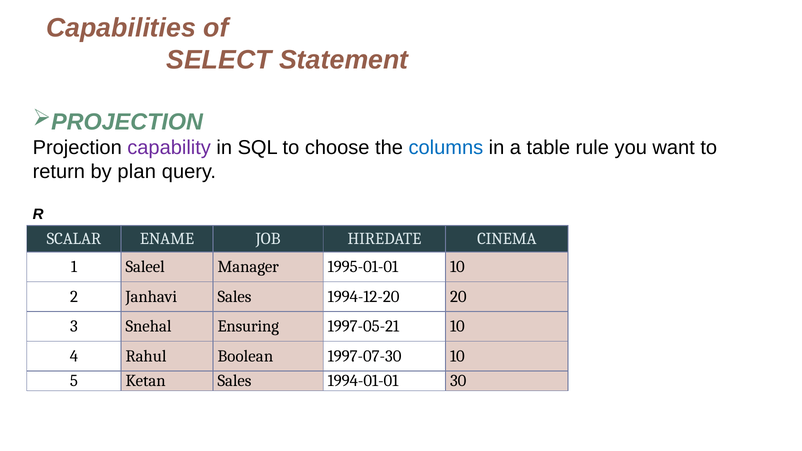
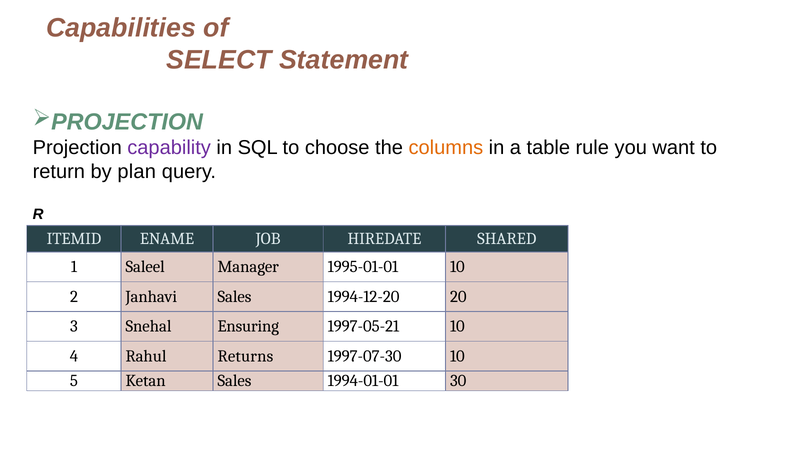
columns colour: blue -> orange
SCALAR: SCALAR -> ITEMID
CINEMA: CINEMA -> SHARED
Boolean: Boolean -> Returns
